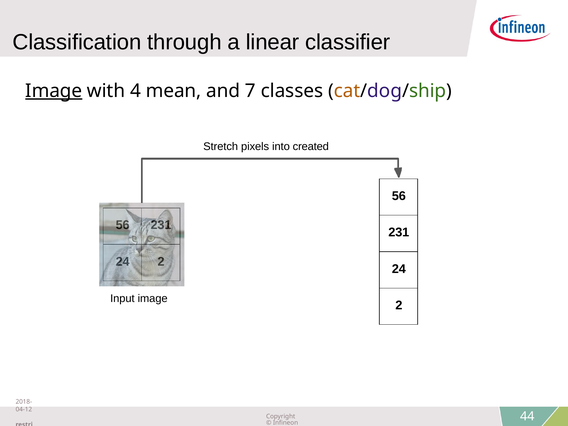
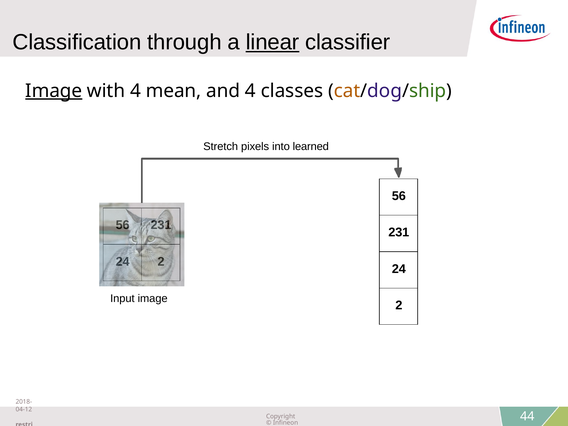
linear underline: none -> present
and 7: 7 -> 4
created: created -> learned
